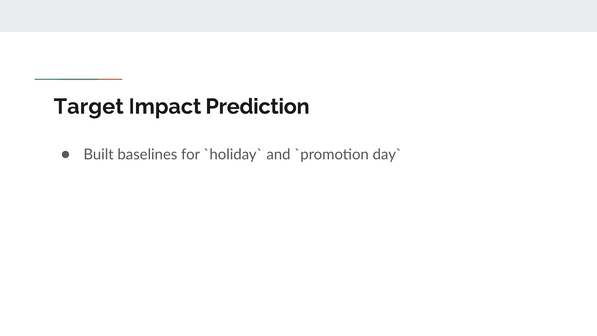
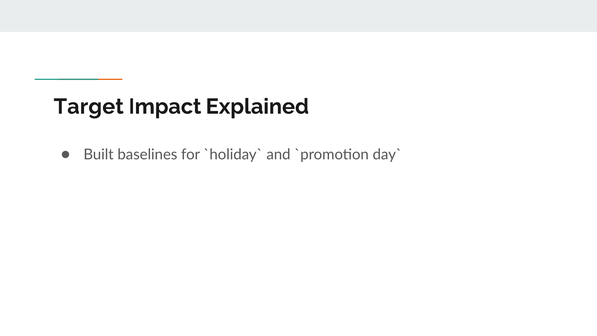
Prediction: Prediction -> Explained
